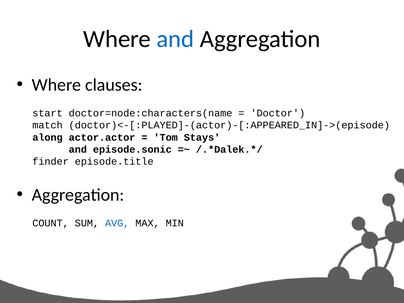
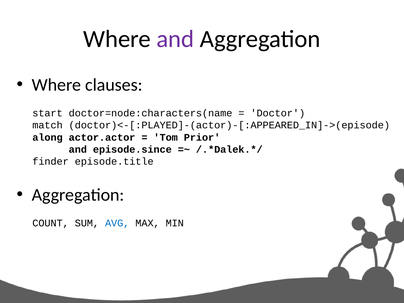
and at (175, 39) colour: blue -> purple
Stays: Stays -> Prior
episode.sonic: episode.sonic -> episode.since
